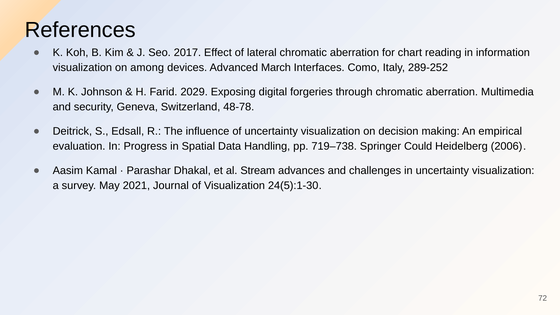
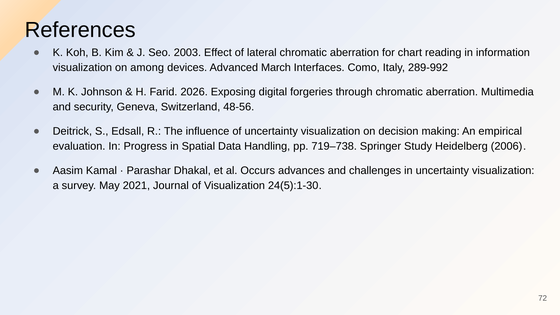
2017: 2017 -> 2003
289-252: 289-252 -> 289-992
2029: 2029 -> 2026
48-78: 48-78 -> 48-56
Could: Could -> Study
Stream: Stream -> Occurs
